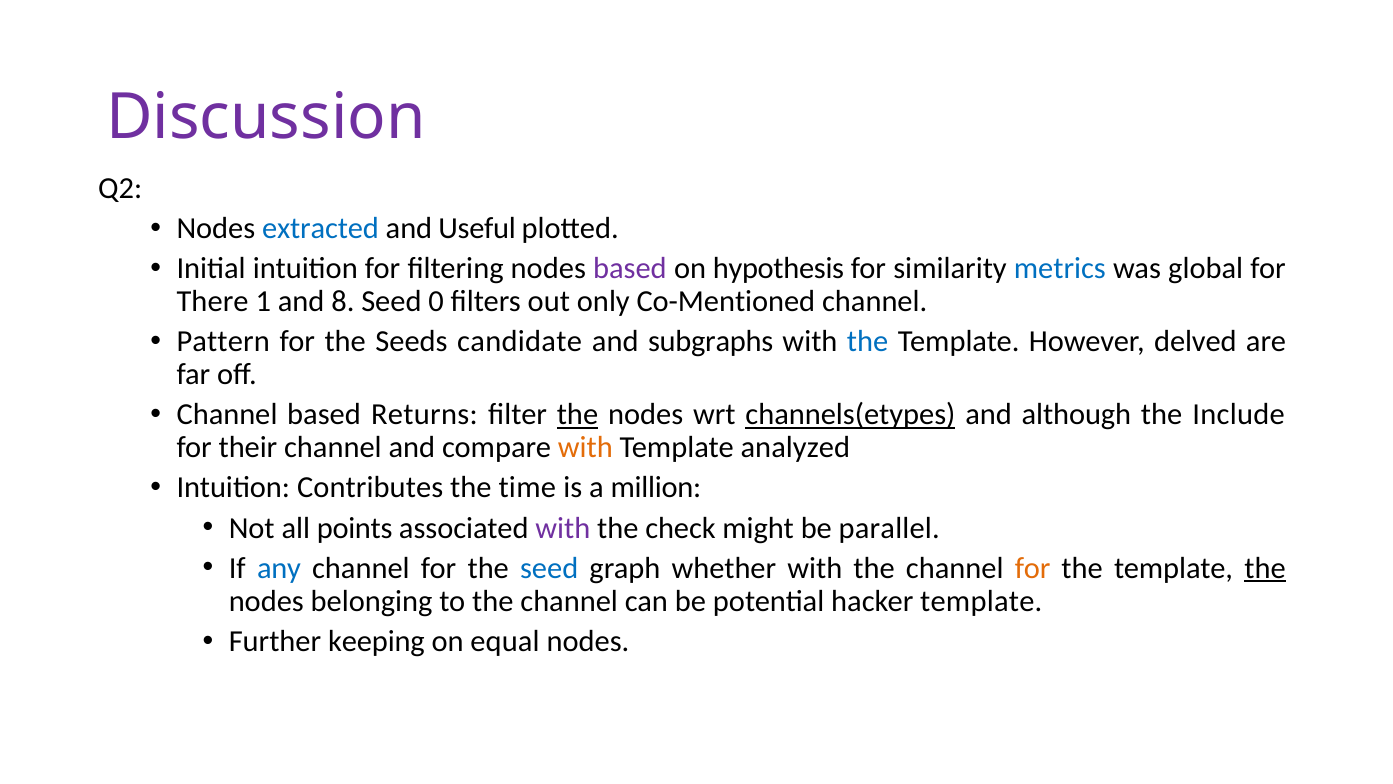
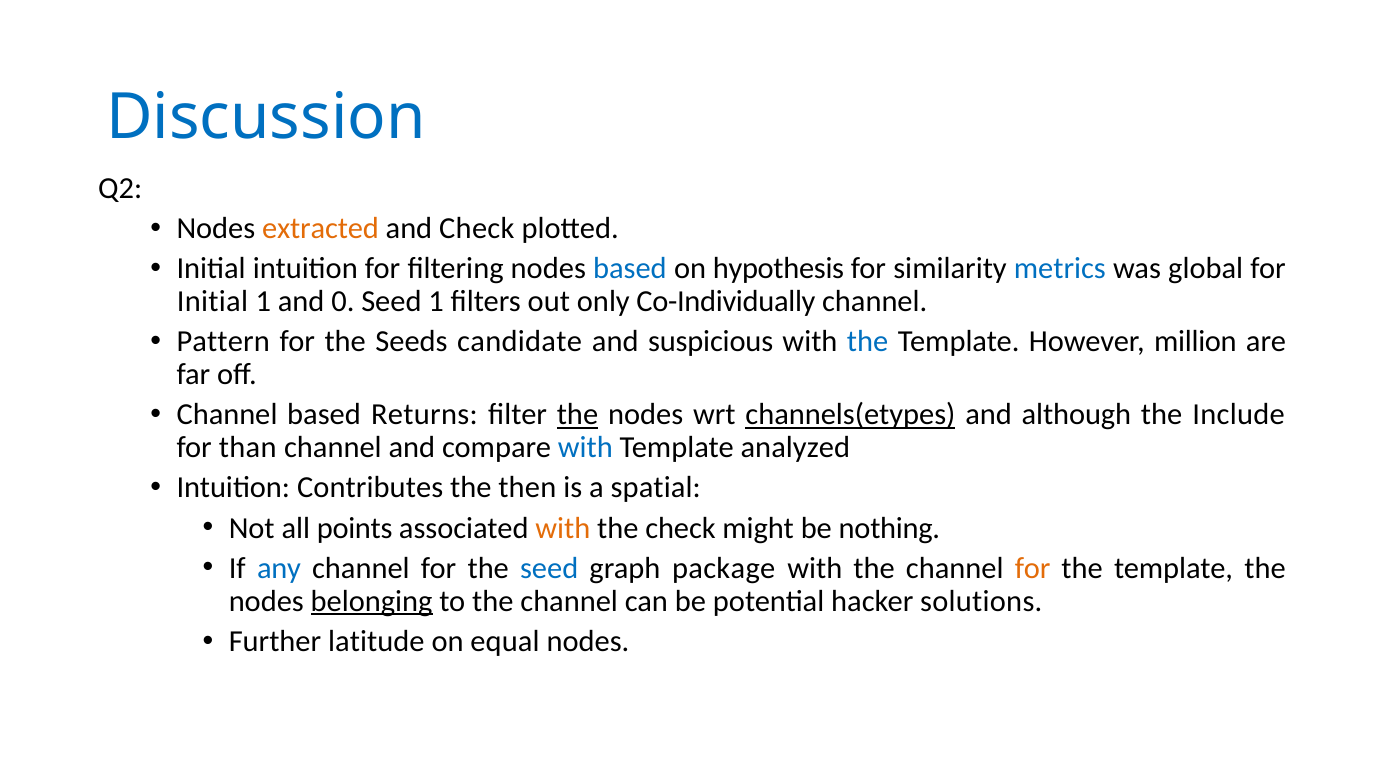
Discussion colour: purple -> blue
extracted colour: blue -> orange
and Useful: Useful -> Check
based at (630, 268) colour: purple -> blue
There at (213, 301): There -> Initial
8: 8 -> 0
Seed 0: 0 -> 1
Co-Mentioned: Co-Mentioned -> Co-Individually
subgraphs: subgraphs -> suspicious
delved: delved -> million
their: their -> than
with at (585, 447) colour: orange -> blue
time: time -> then
million: million -> spatial
with at (563, 528) colour: purple -> orange
parallel: parallel -> nothing
whether: whether -> package
the at (1265, 568) underline: present -> none
belonging underline: none -> present
hacker template: template -> solutions
keeping: keeping -> latitude
